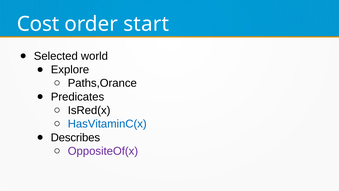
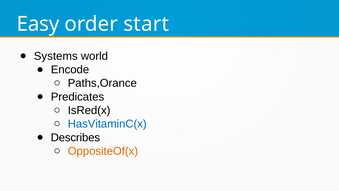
Cost: Cost -> Easy
Selected: Selected -> Systems
Explore: Explore -> Encode
OppositeOf(x colour: purple -> orange
